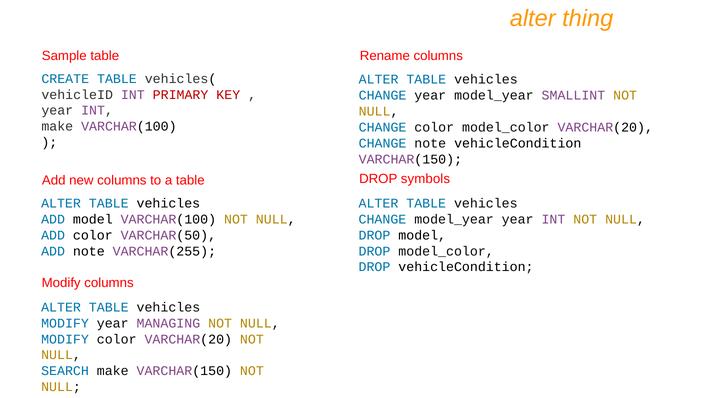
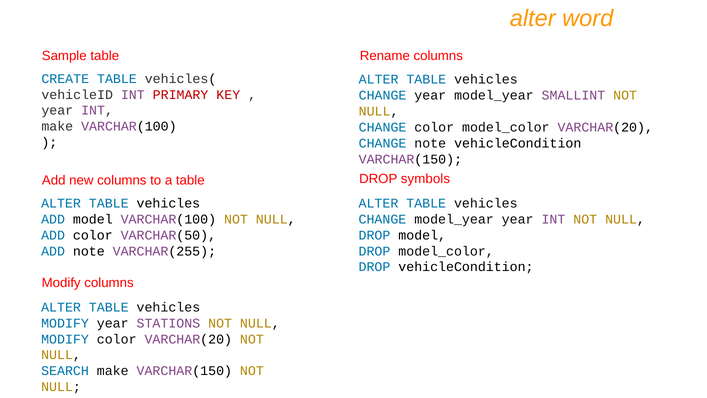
thing: thing -> word
MANAGING: MANAGING -> STATIONS
